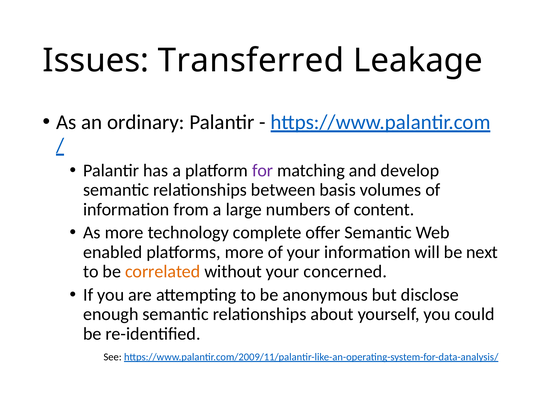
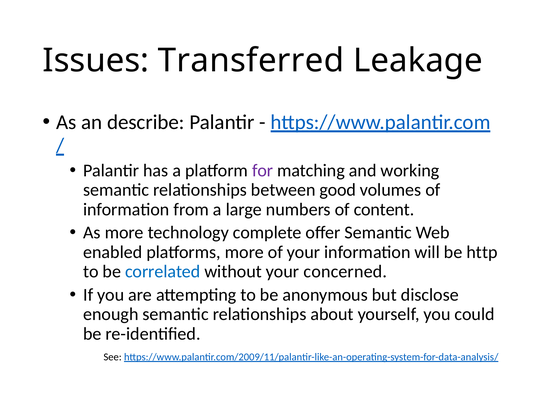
ordinary: ordinary -> describe
develop: develop -> working
basis: basis -> good
next: next -> http
correlated colour: orange -> blue
